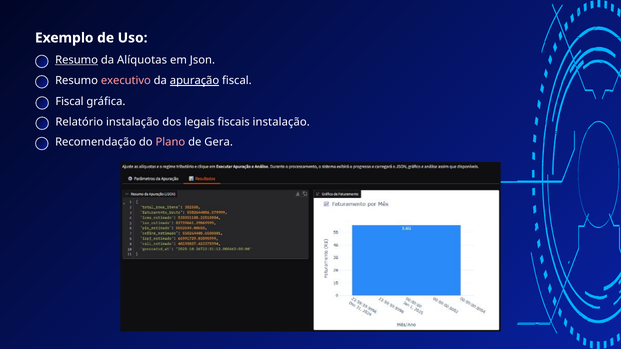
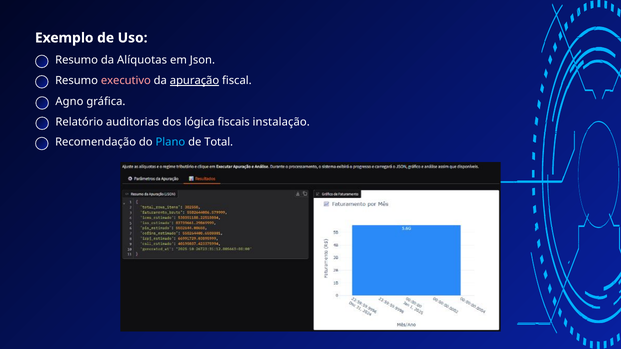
Resumo at (77, 60) underline: present -> none
Fiscal at (70, 102): Fiscal -> Agno
Relatório instalação: instalação -> auditorias
legais: legais -> lógica
Plano colour: pink -> light blue
Gera: Gera -> Total
